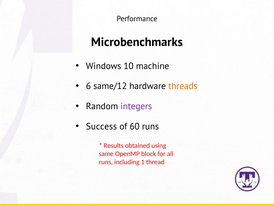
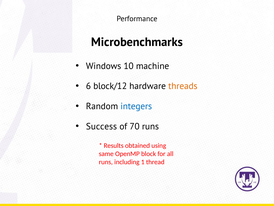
same/12: same/12 -> block/12
integers colour: purple -> blue
60: 60 -> 70
